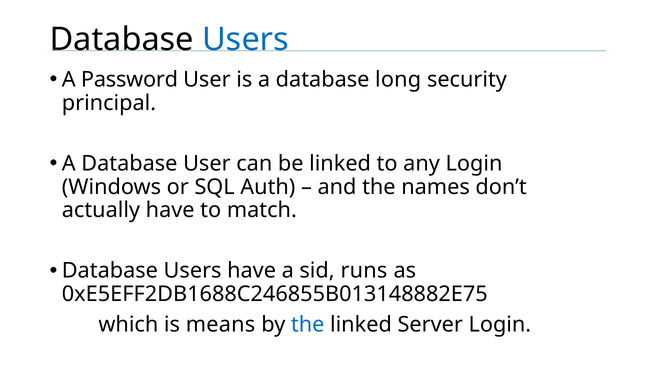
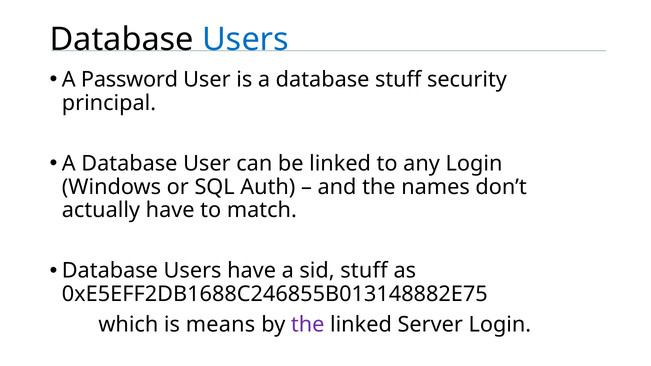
database long: long -> stuff
sid runs: runs -> stuff
the at (308, 325) colour: blue -> purple
